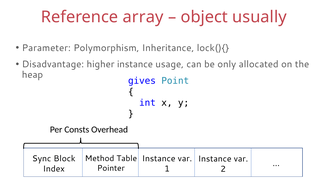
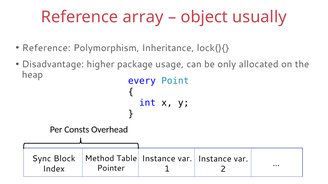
Parameter at (46, 48): Parameter -> Reference
higher instance: instance -> package
gives: gives -> every
